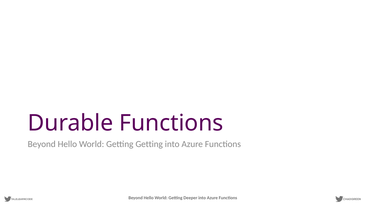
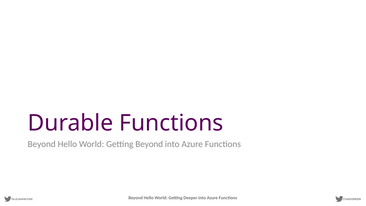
Getting Getting: Getting -> Beyond
